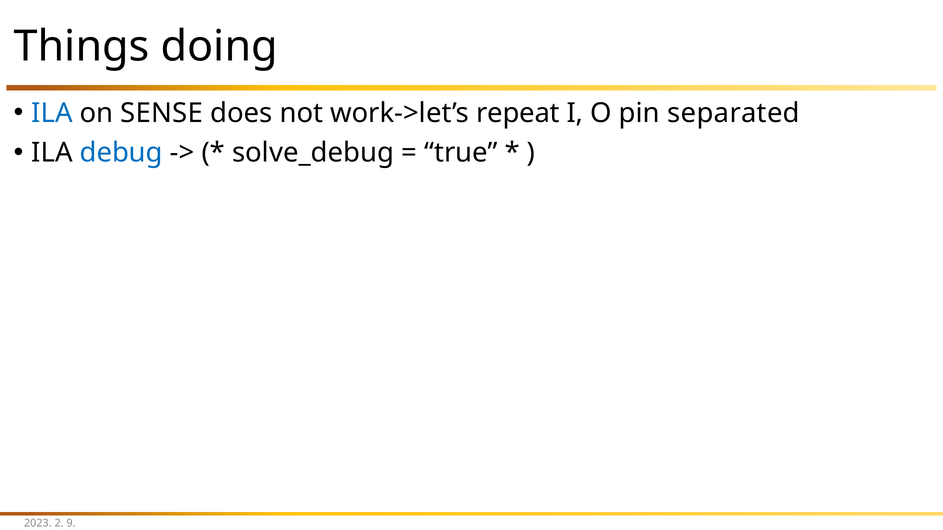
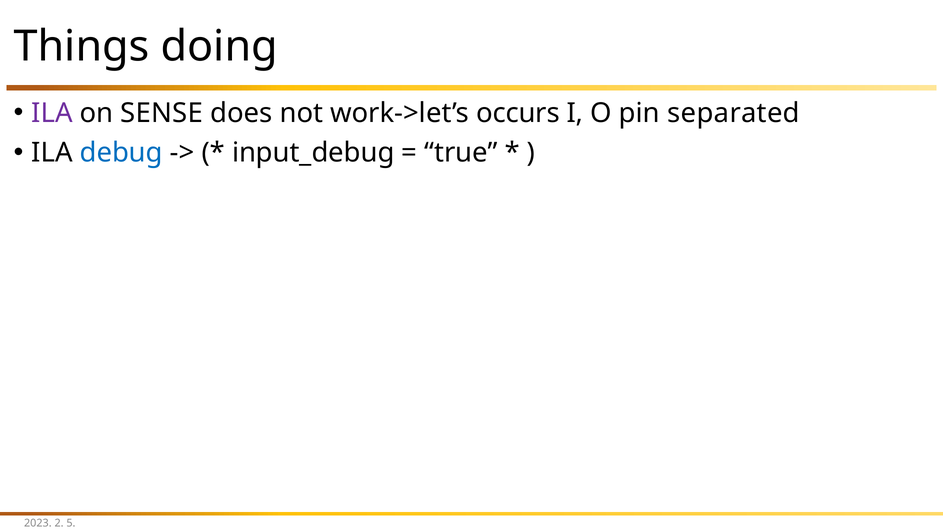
ILA at (52, 113) colour: blue -> purple
repeat: repeat -> occurs
solve_debug: solve_debug -> input_debug
9: 9 -> 5
